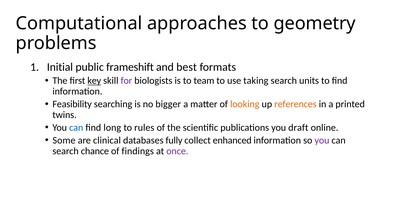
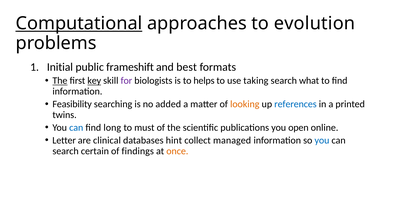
Computational underline: none -> present
geometry: geometry -> evolution
The at (60, 81) underline: none -> present
team: team -> helps
units: units -> what
bigger: bigger -> added
references colour: orange -> blue
rules: rules -> must
draft: draft -> open
Some: Some -> Letter
fully: fully -> hint
enhanced: enhanced -> managed
you at (322, 140) colour: purple -> blue
chance: chance -> certain
once colour: purple -> orange
